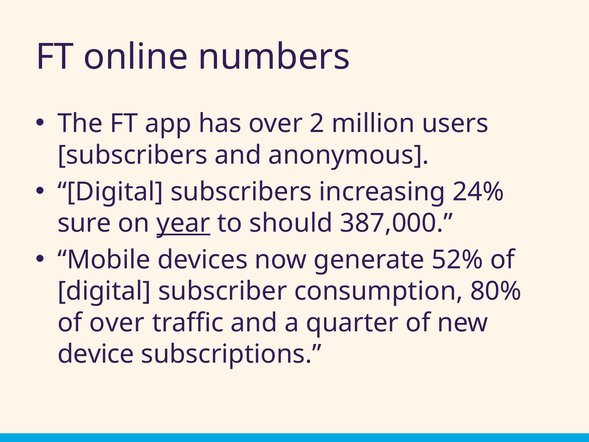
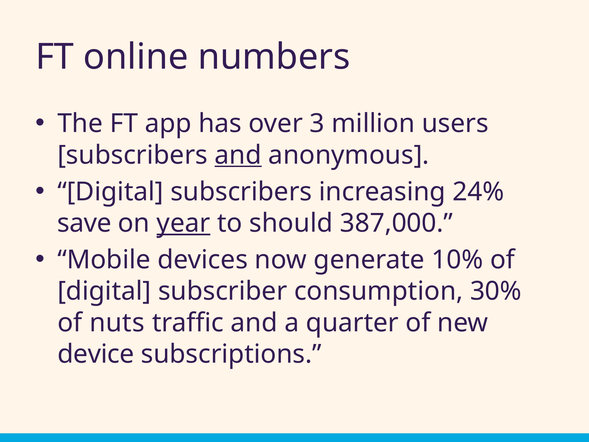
2: 2 -> 3
and at (238, 155) underline: none -> present
sure: sure -> save
52%: 52% -> 10%
80%: 80% -> 30%
of over: over -> nuts
